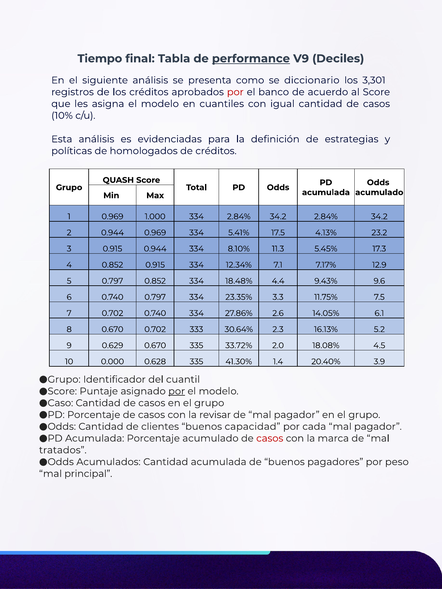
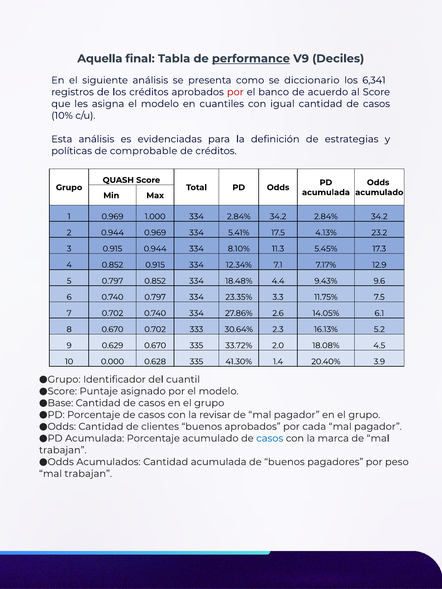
Tiempo: Tiempo -> Aquella
3,301: 3,301 -> 6,341
homologados: homologados -> comprobable
por at (177, 391) underline: present -> none
Caso: Caso -> Base
buenos capacidad: capacidad -> aprobados
casos at (270, 439) colour: red -> blue
tratados at (63, 450): tratados -> trabajan
principal at (88, 474): principal -> trabajan
